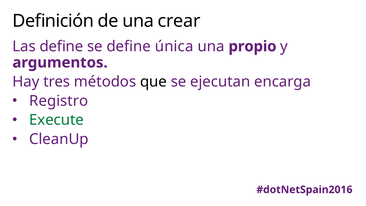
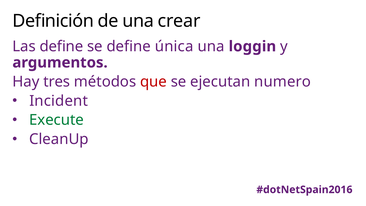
propio: propio -> loggin
que colour: black -> red
encarga: encarga -> numero
Registro: Registro -> Incident
